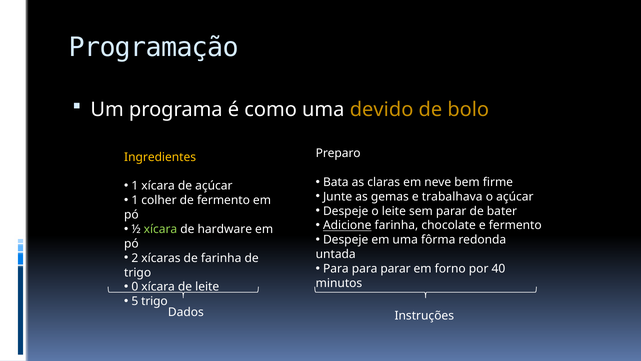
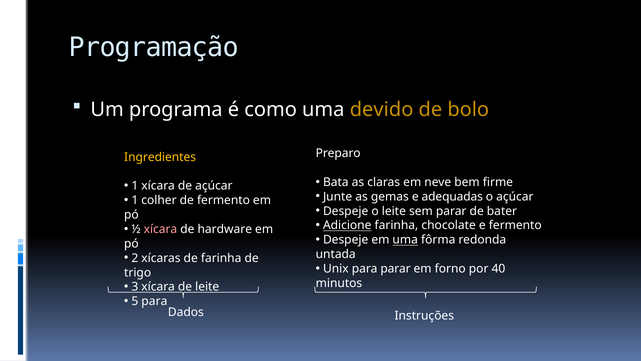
trabalhava: trabalhava -> adequadas
xícara at (160, 229) colour: light green -> pink
uma at (405, 240) underline: none -> present
Para at (336, 269): Para -> Unix
0: 0 -> 3
5 trigo: trigo -> para
